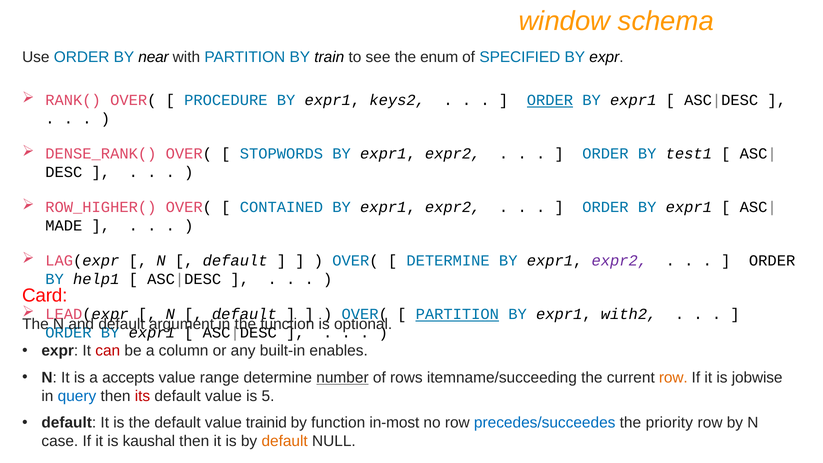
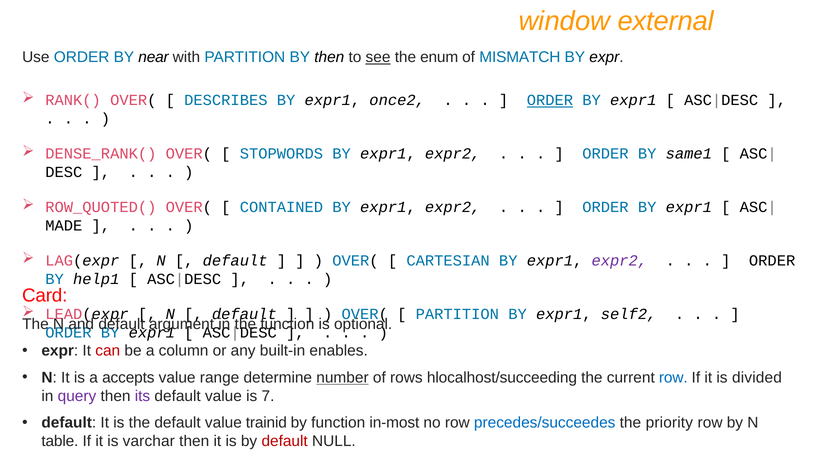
schema: schema -> external
BY train: train -> then
see underline: none -> present
SPECIFIED: SPECIFIED -> MISMATCH
PROCEDURE: PROCEDURE -> DESCRIBES
keys2: keys2 -> once2
test1: test1 -> same1
ROW_HIGHER(: ROW_HIGHER( -> ROW_QUOTED(
DETERMINE at (448, 261): DETERMINE -> CARTESIAN
PARTITION at (457, 314) underline: present -> none
with2: with2 -> self2
itemname/succeeding: itemname/succeeding -> hlocalhost/succeeding
row at (673, 378) colour: orange -> blue
jobwise: jobwise -> divided
query colour: blue -> purple
its colour: red -> purple
5: 5 -> 7
case: case -> table
kaushal: kaushal -> varchar
default at (285, 441) colour: orange -> red
